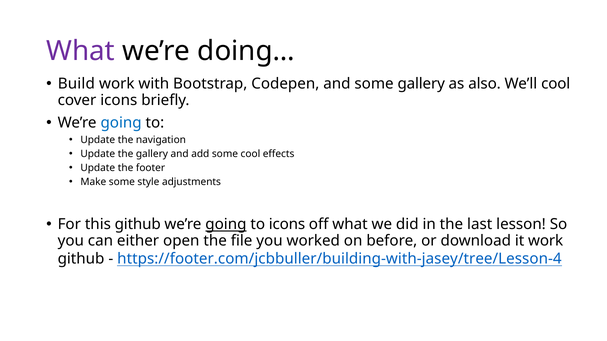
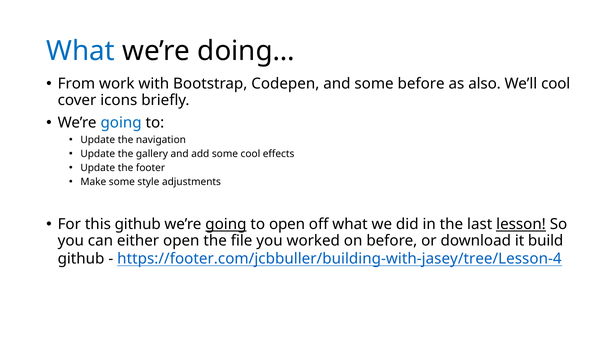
What at (81, 51) colour: purple -> blue
Build: Build -> From
some gallery: gallery -> before
to icons: icons -> open
lesson underline: none -> present
it work: work -> build
